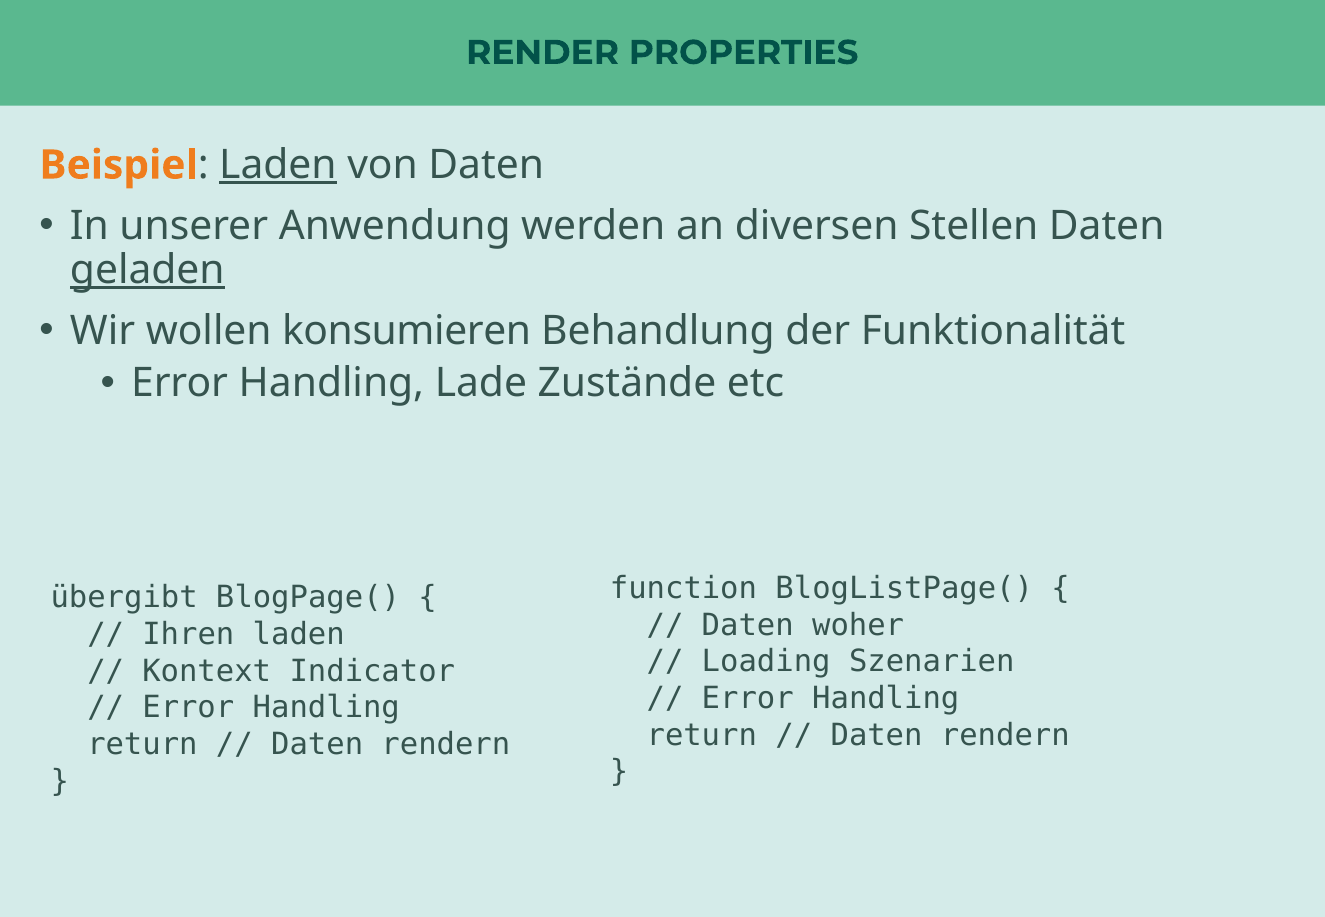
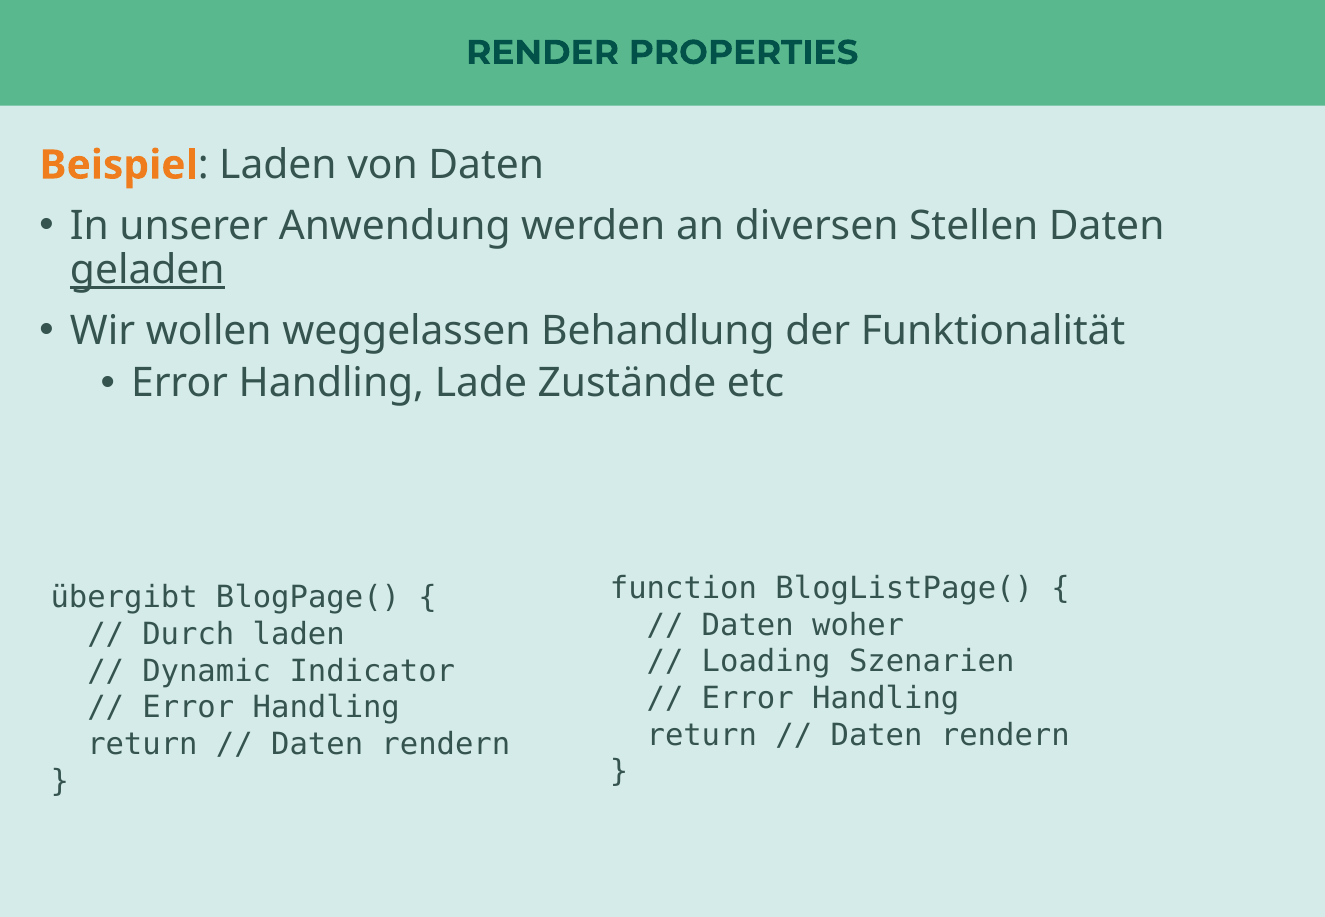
Laden at (278, 165) underline: present -> none
konsumieren: konsumieren -> weggelassen
Ihren: Ihren -> Durch
Kontext: Kontext -> Dynamic
